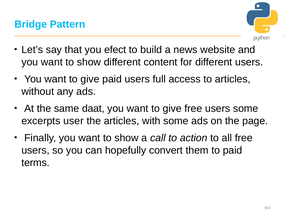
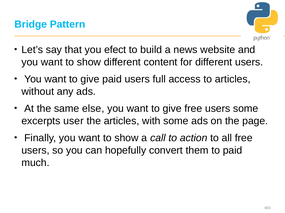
daat: daat -> else
terms: terms -> much
